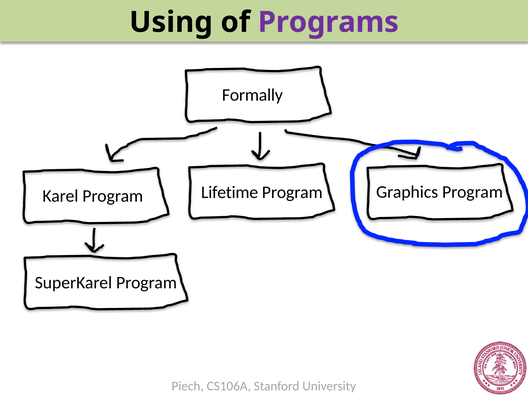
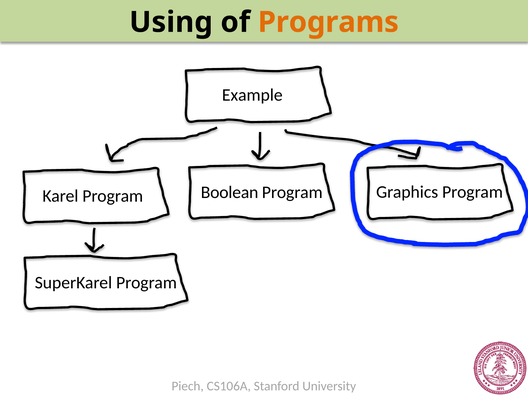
Programs colour: purple -> orange
Formally: Formally -> Example
Lifetime: Lifetime -> Boolean
